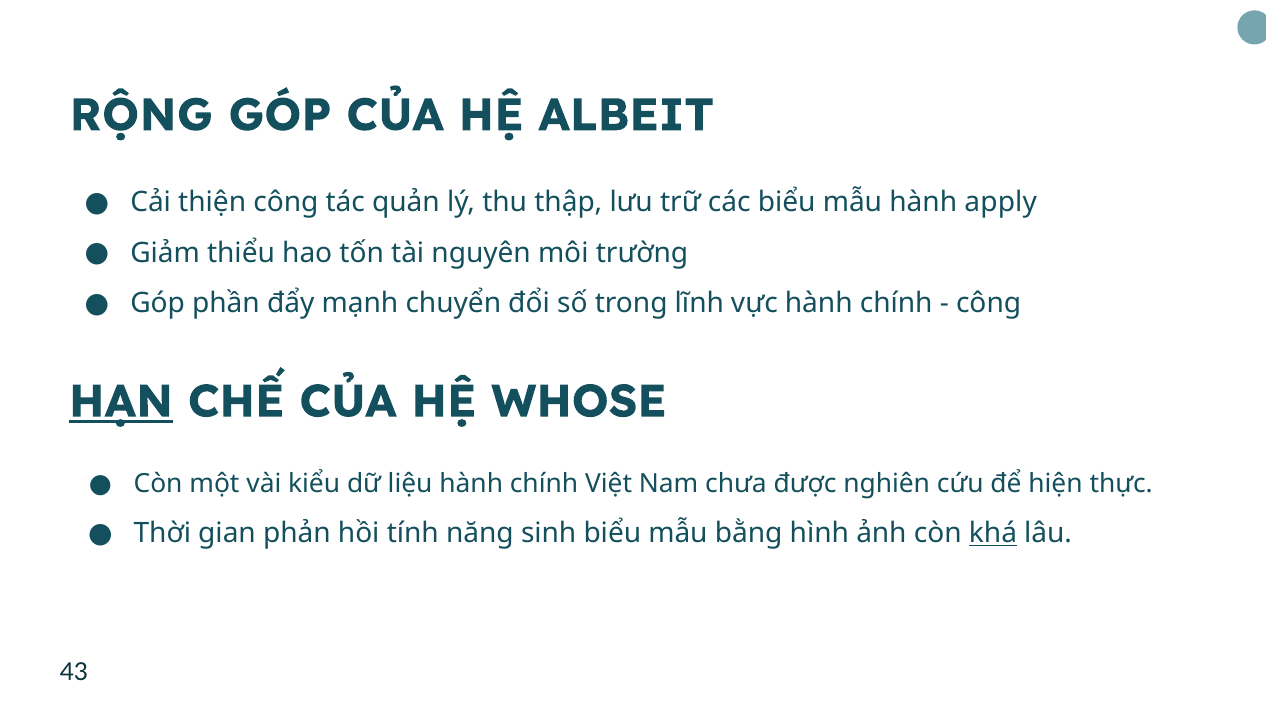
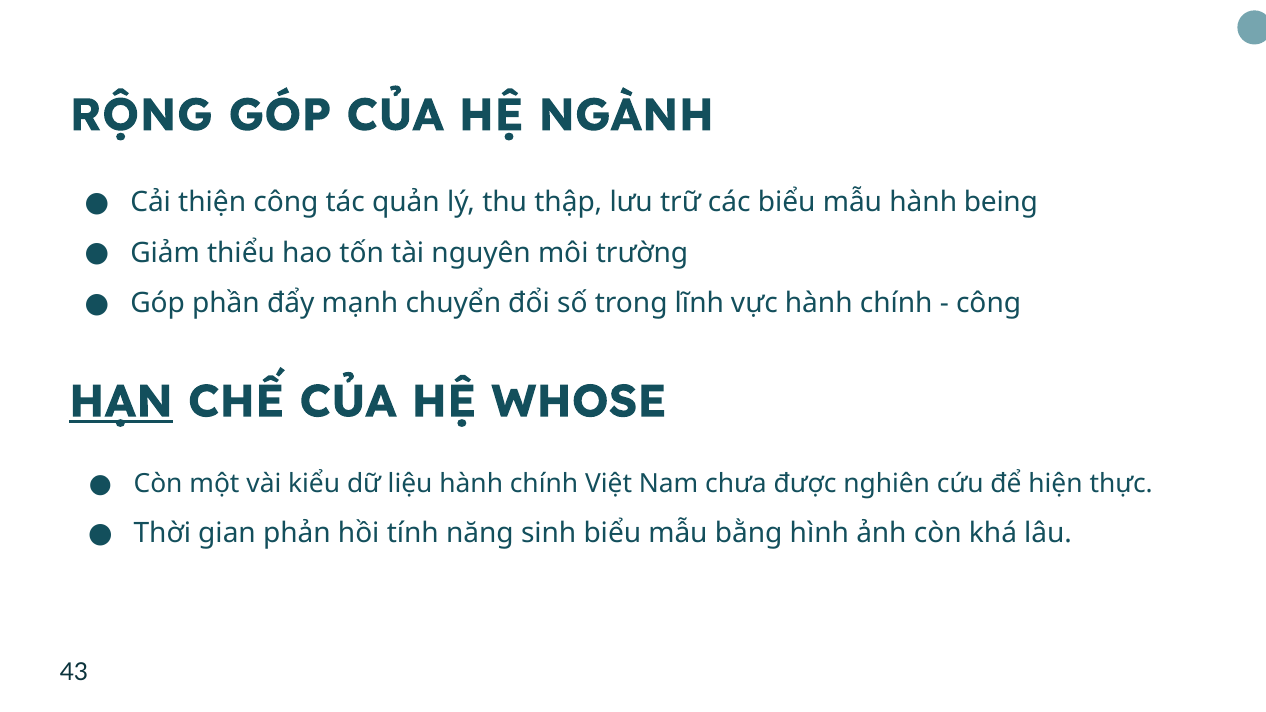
ALBEIT: ALBEIT -> NGÀNH
apply: apply -> being
khá underline: present -> none
